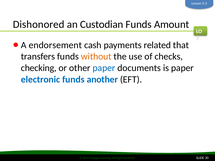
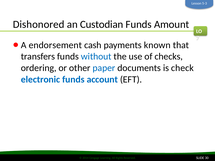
related: related -> known
without colour: orange -> blue
checking: checking -> ordering
is paper: paper -> check
another: another -> account
